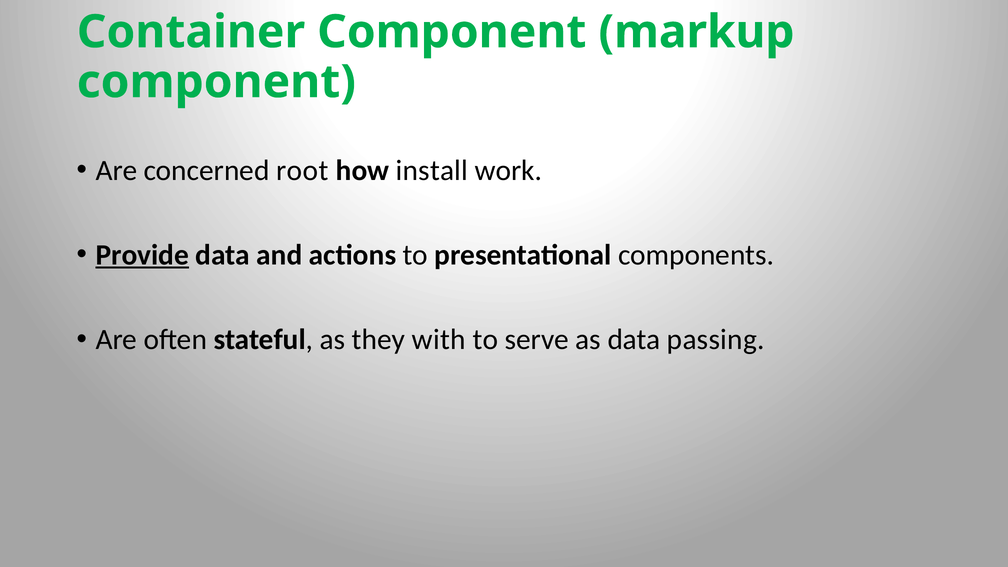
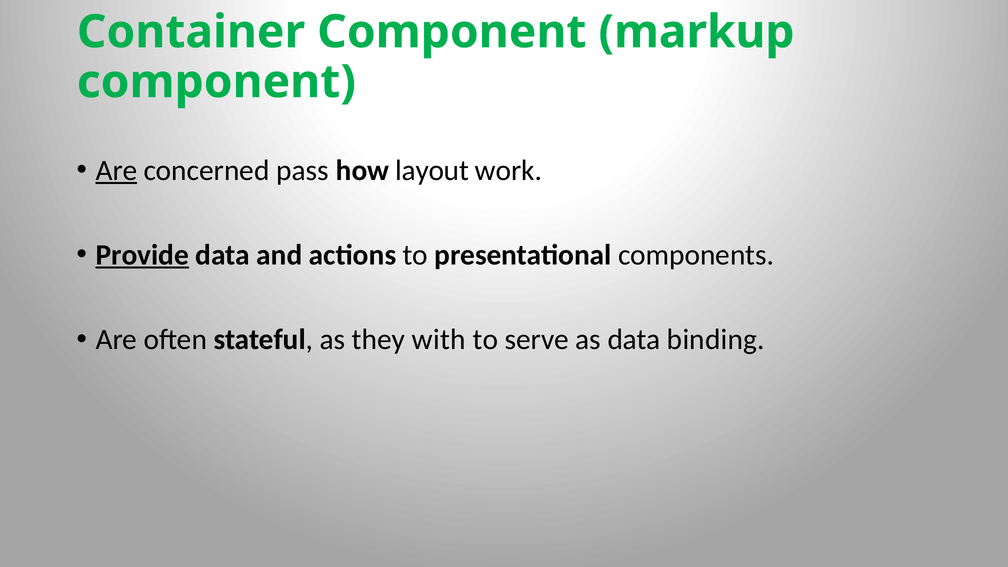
Are at (116, 170) underline: none -> present
root: root -> pass
install: install -> layout
passing: passing -> binding
